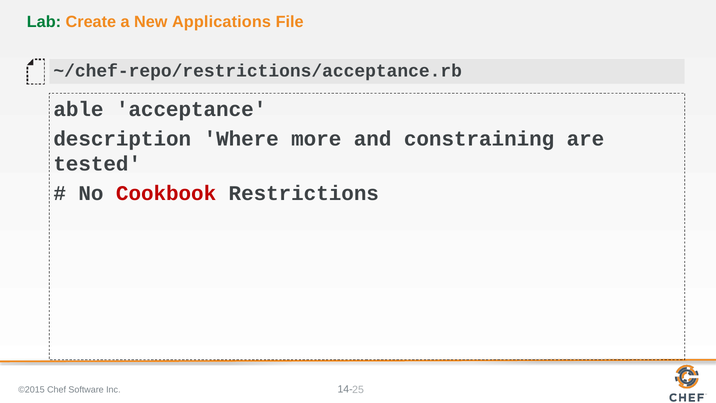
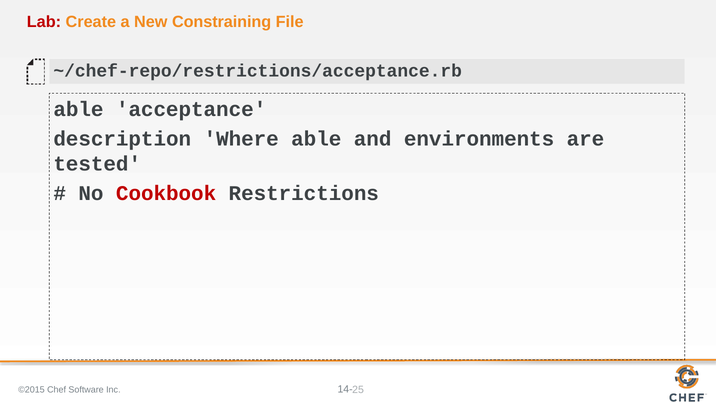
Lab colour: green -> red
Applications: Applications -> Constraining
Where more: more -> able
constraining: constraining -> environments
